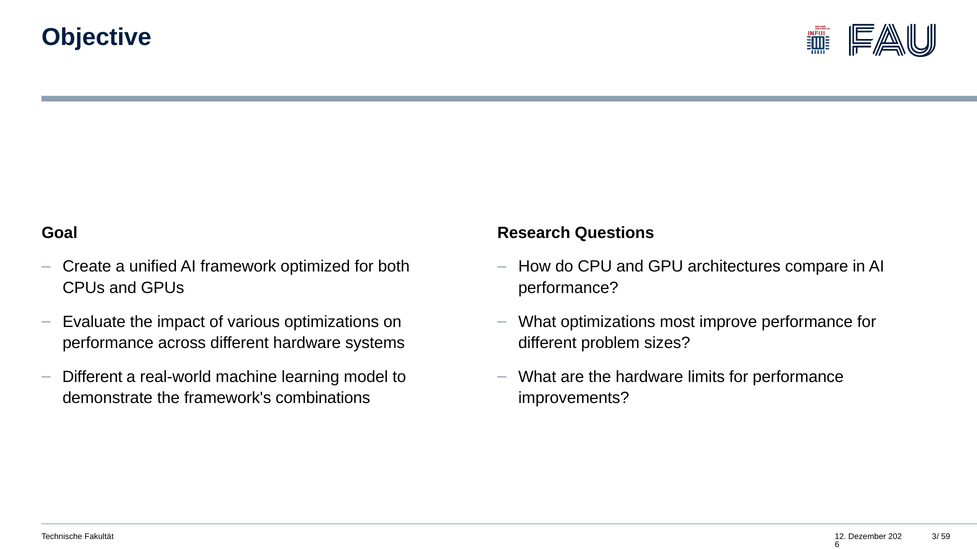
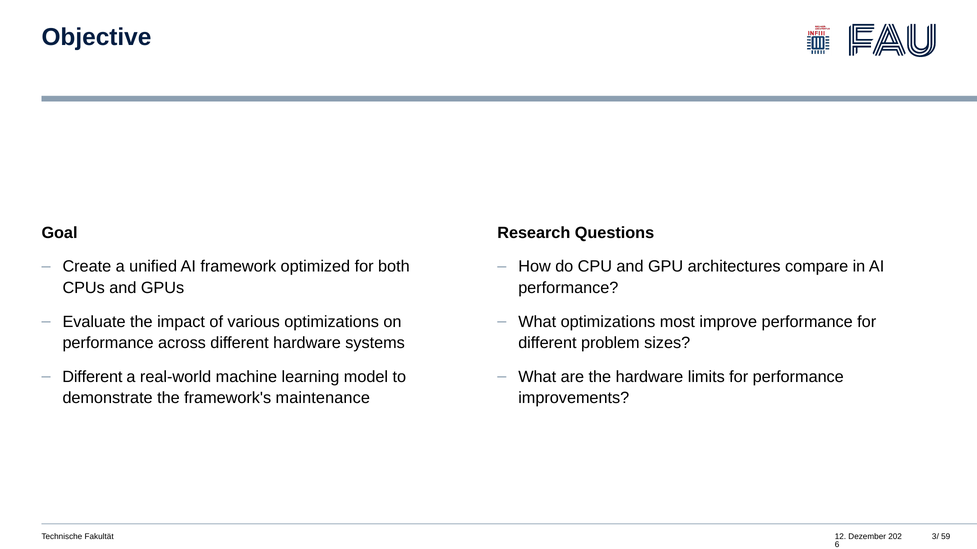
combinations: combinations -> maintenance
